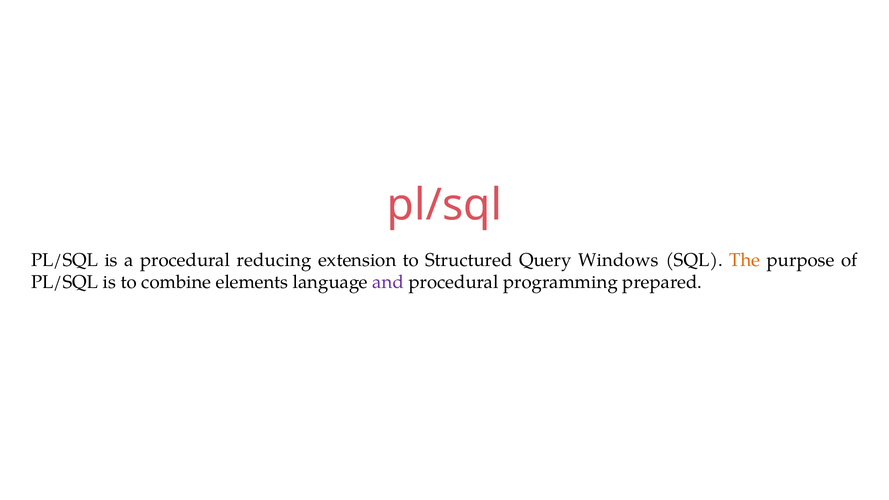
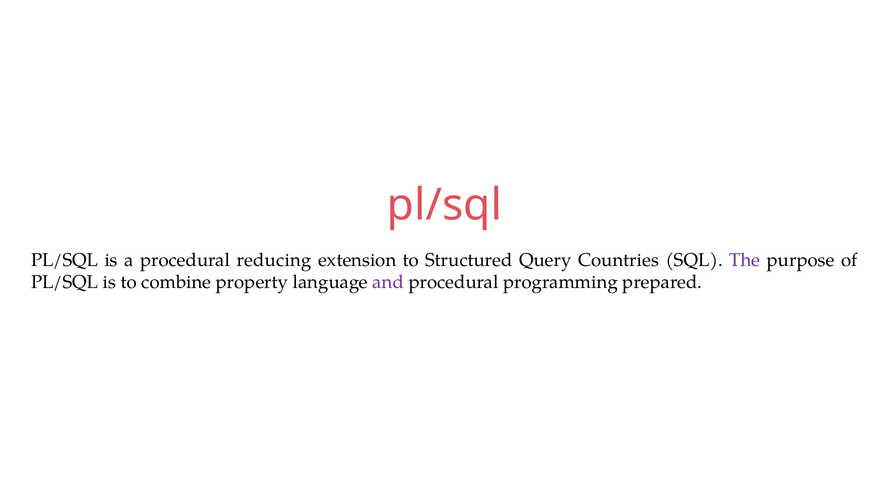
Windows: Windows -> Countries
The colour: orange -> purple
elements: elements -> property
